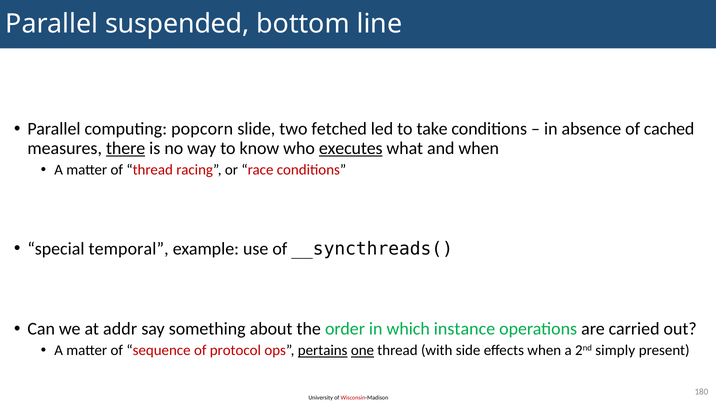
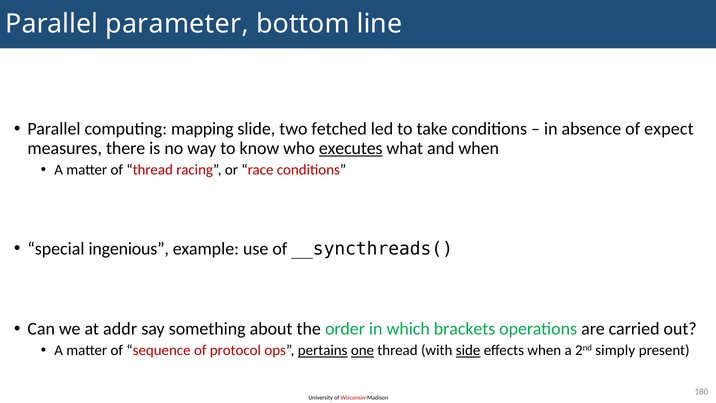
suspended: suspended -> parameter
popcorn: popcorn -> mapping
cached: cached -> expect
there underline: present -> none
temporal: temporal -> ingenious
instance: instance -> brackets
side underline: none -> present
